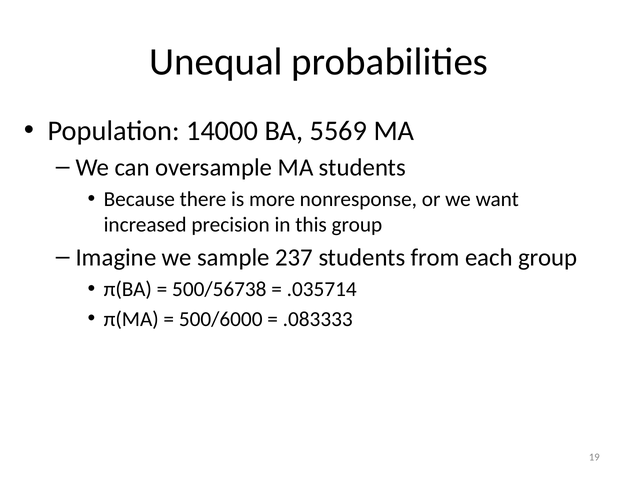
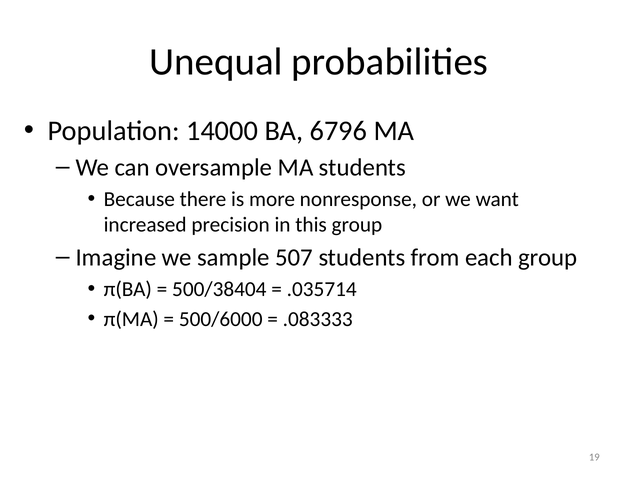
5569: 5569 -> 6796
237: 237 -> 507
500/56738: 500/56738 -> 500/38404
